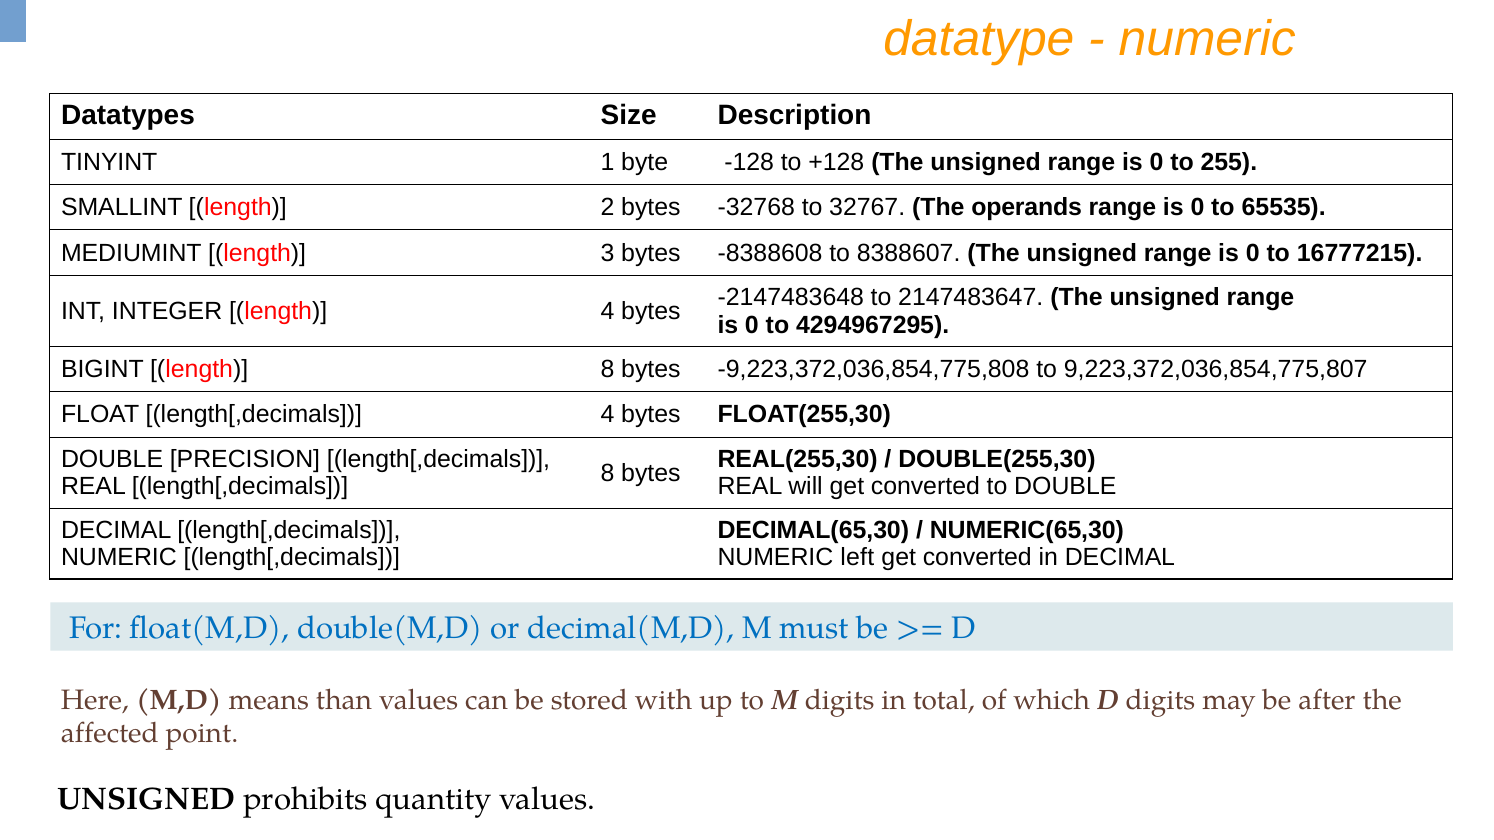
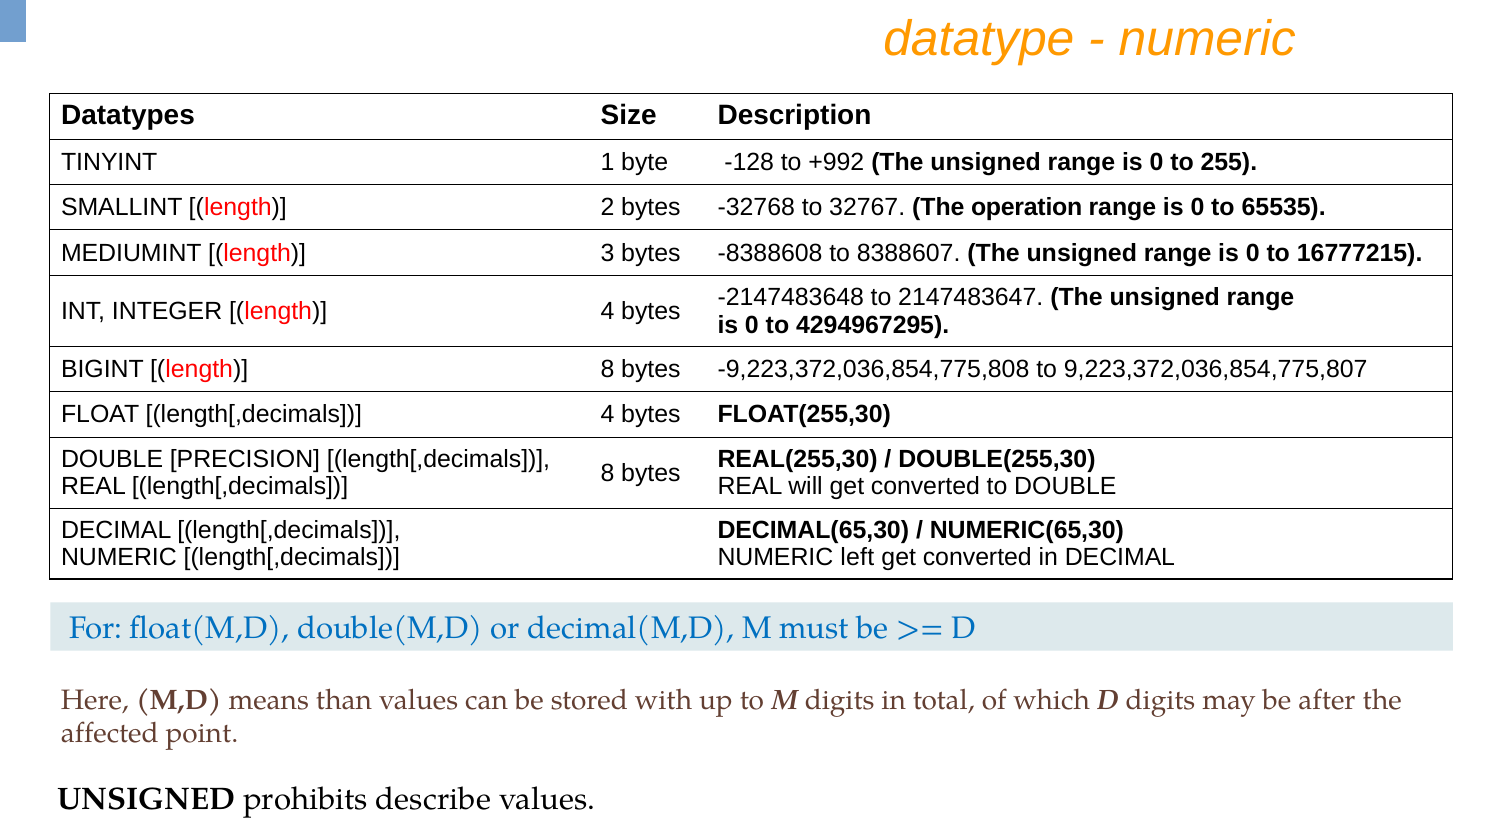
+128: +128 -> +992
operands: operands -> operation
quantity: quantity -> describe
